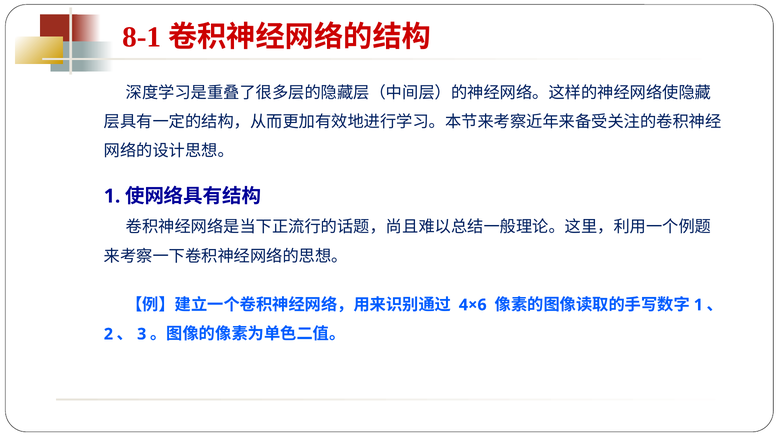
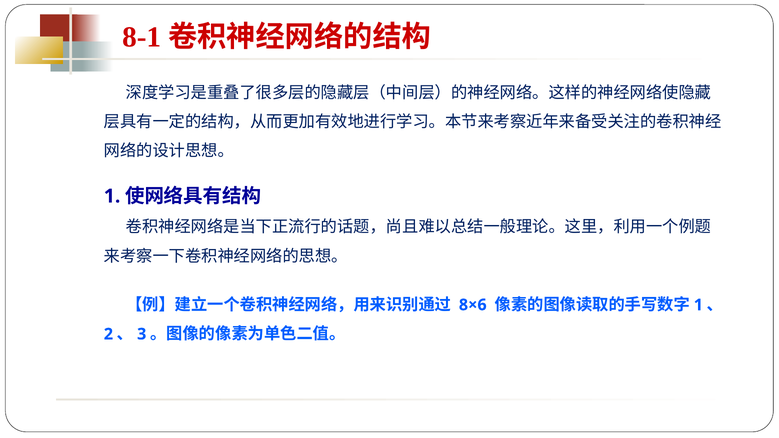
4×6: 4×6 -> 8×6
